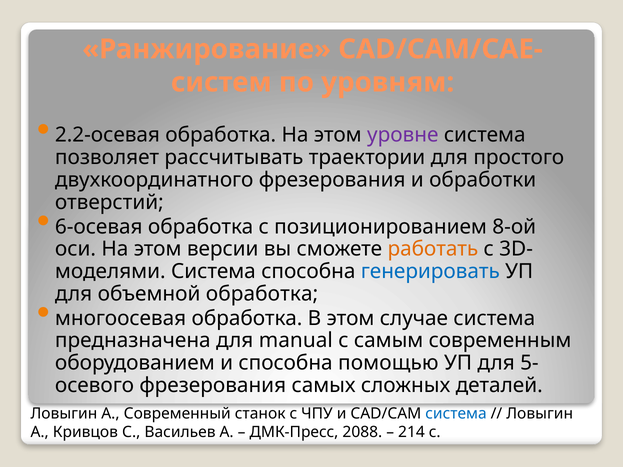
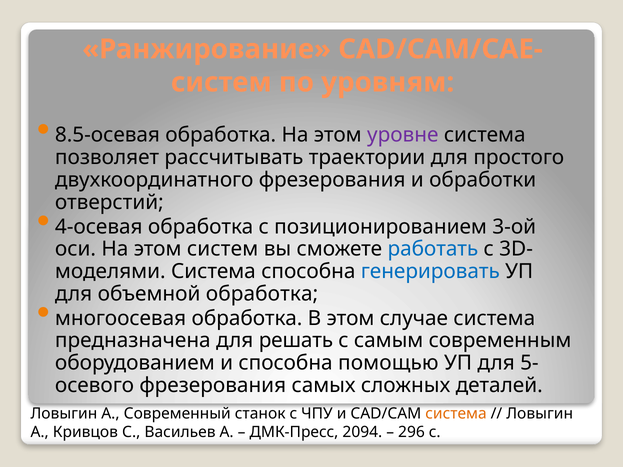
2.2-осевая: 2.2-осевая -> 8.5-осевая
6-осевая: 6-осевая -> 4-осевая
8-ой: 8-ой -> 3-ой
этом версии: версии -> систем
работать colour: orange -> blue
manual: manual -> решать
система at (456, 414) colour: blue -> orange
2088: 2088 -> 2094
214: 214 -> 296
